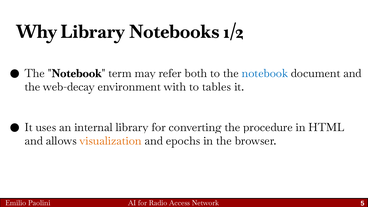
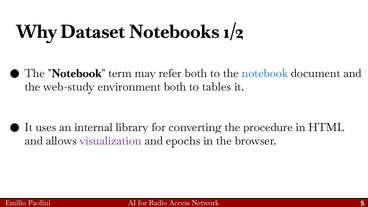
Why Library: Library -> Dataset
web-decay: web-decay -> web-study
environment with: with -> both
visualization colour: orange -> purple
